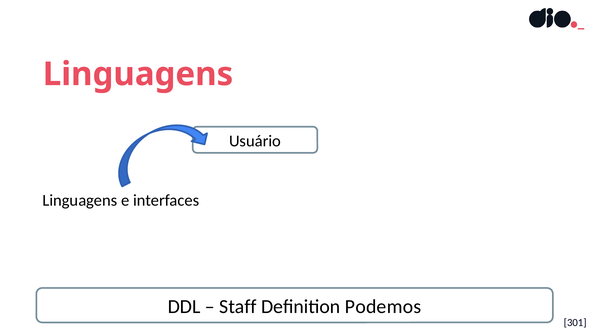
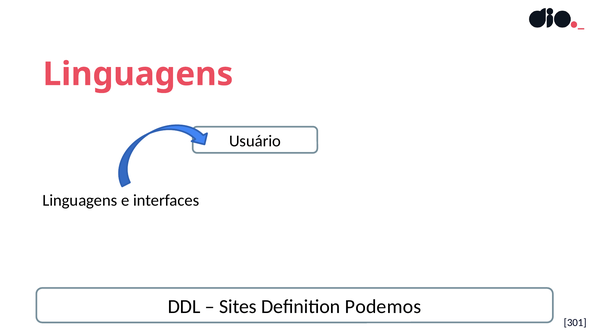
Staff: Staff -> Sites
